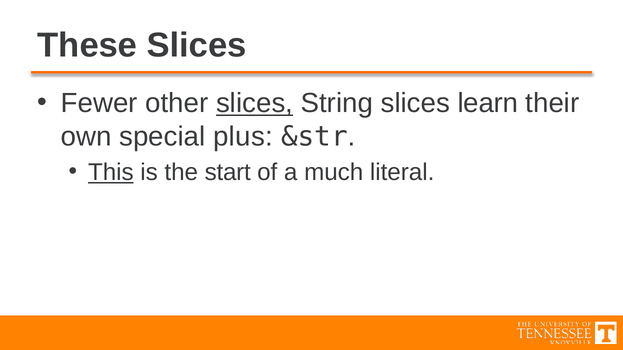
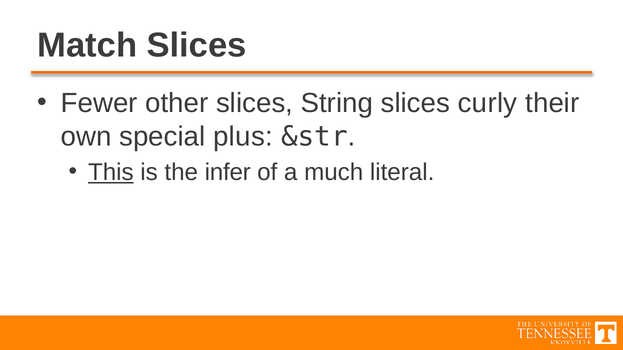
These: These -> Match
slices at (255, 103) underline: present -> none
learn: learn -> curly
start: start -> infer
